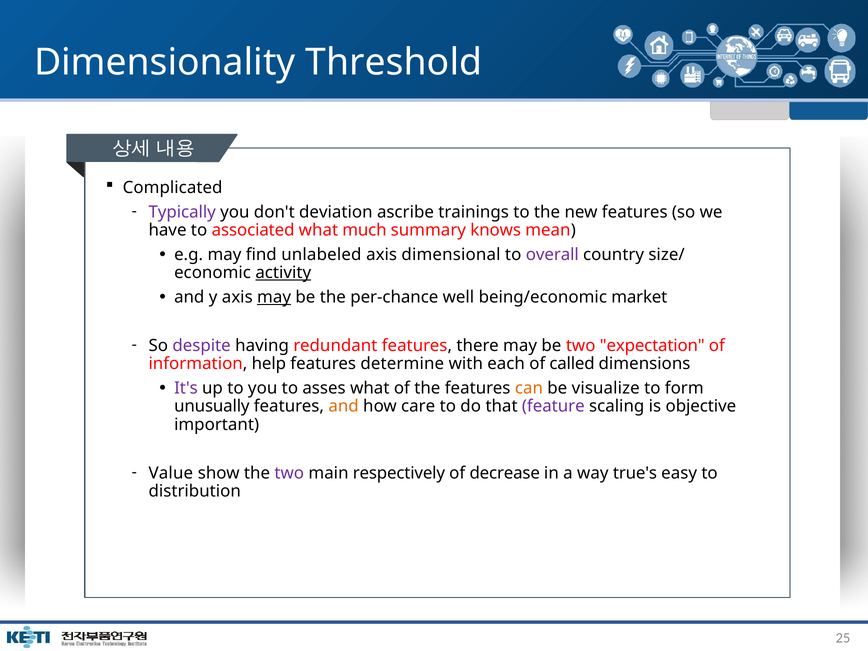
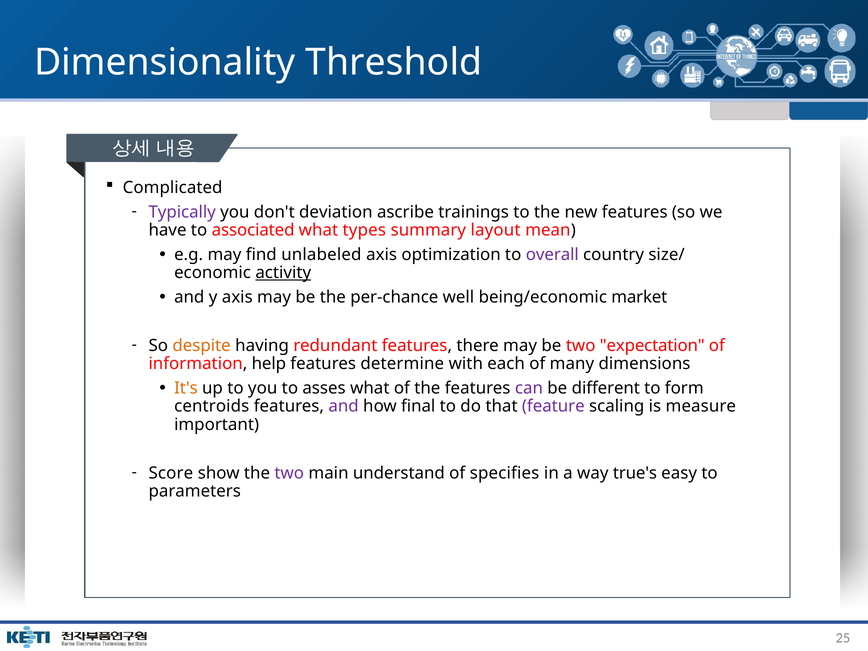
much: much -> types
knows: knows -> layout
dimensional: dimensional -> optimization
may at (274, 297) underline: present -> none
despite colour: purple -> orange
called: called -> many
It's colour: purple -> orange
can colour: orange -> purple
visualize: visualize -> different
unusually: unusually -> centroids
and at (344, 406) colour: orange -> purple
care: care -> final
objective: objective -> measure
Value: Value -> Score
respectively: respectively -> understand
decrease: decrease -> specifies
distribution: distribution -> parameters
